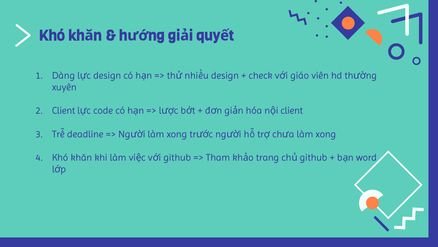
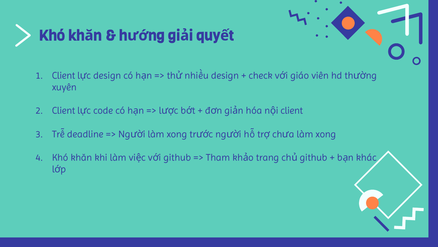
Dàng at (63, 75): Dàng -> Client
word: word -> khác
